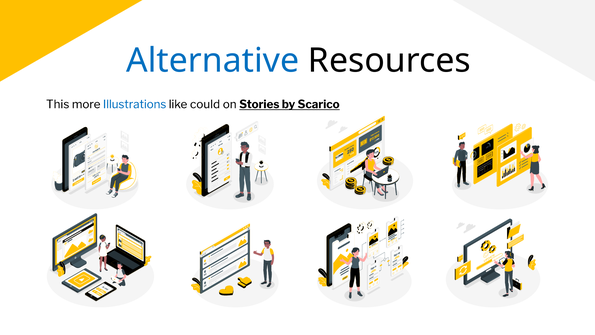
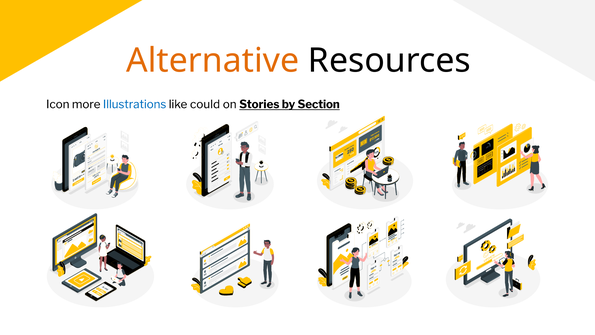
Alternative colour: blue -> orange
This: This -> Icon
Scarico: Scarico -> Section
